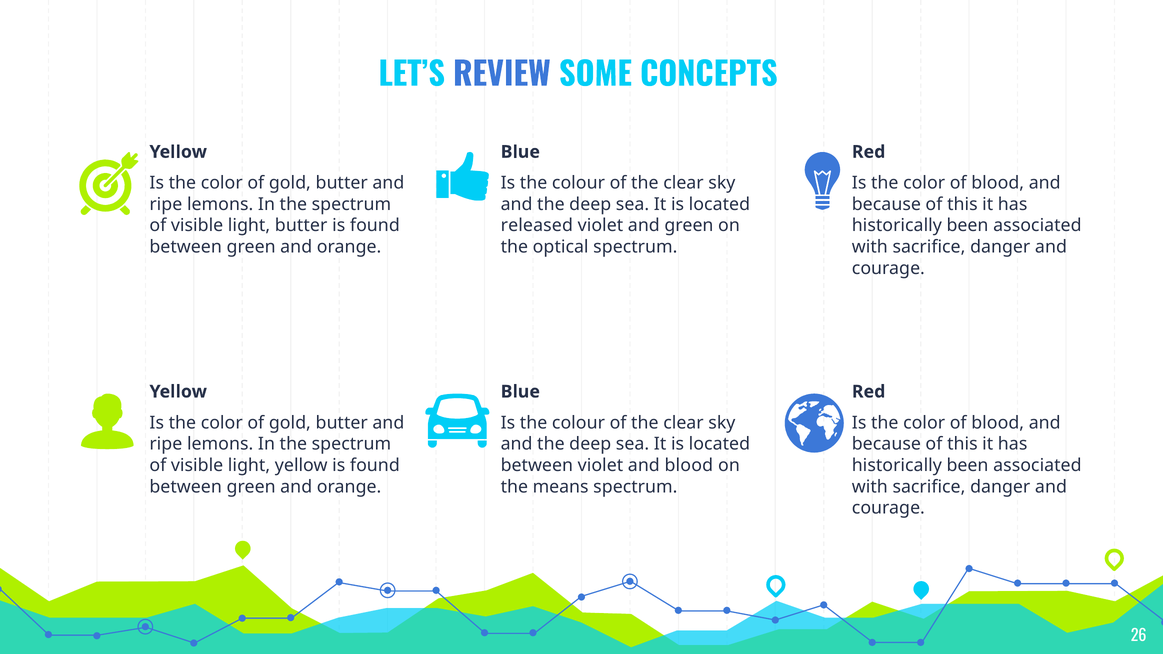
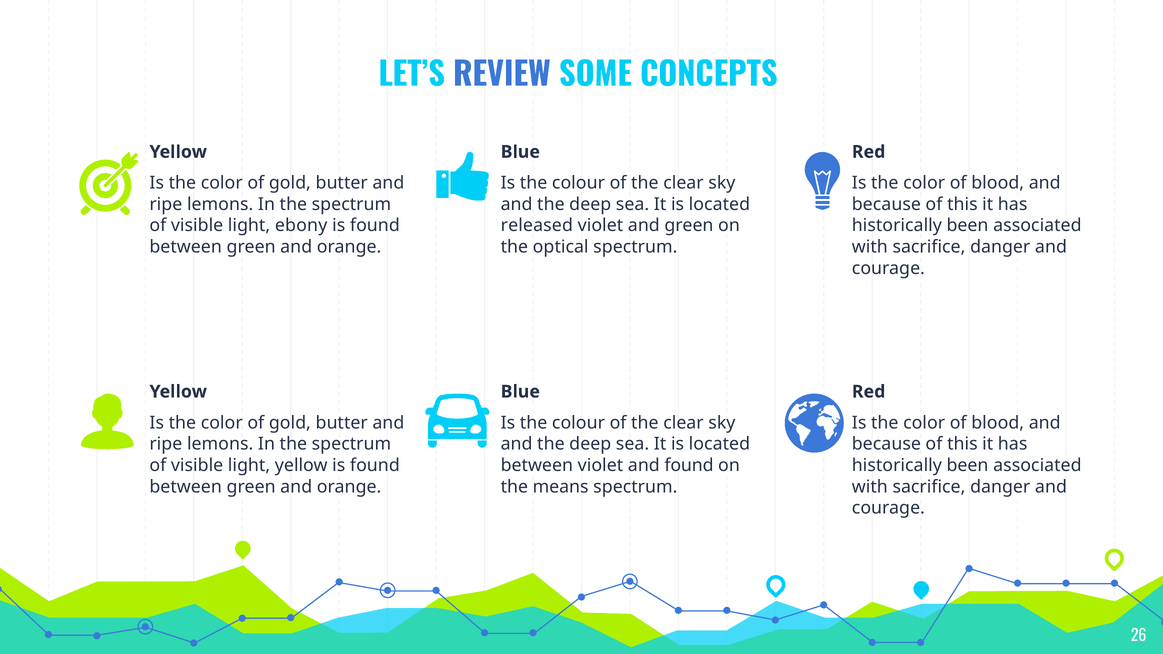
light butter: butter -> ebony
and blood: blood -> found
